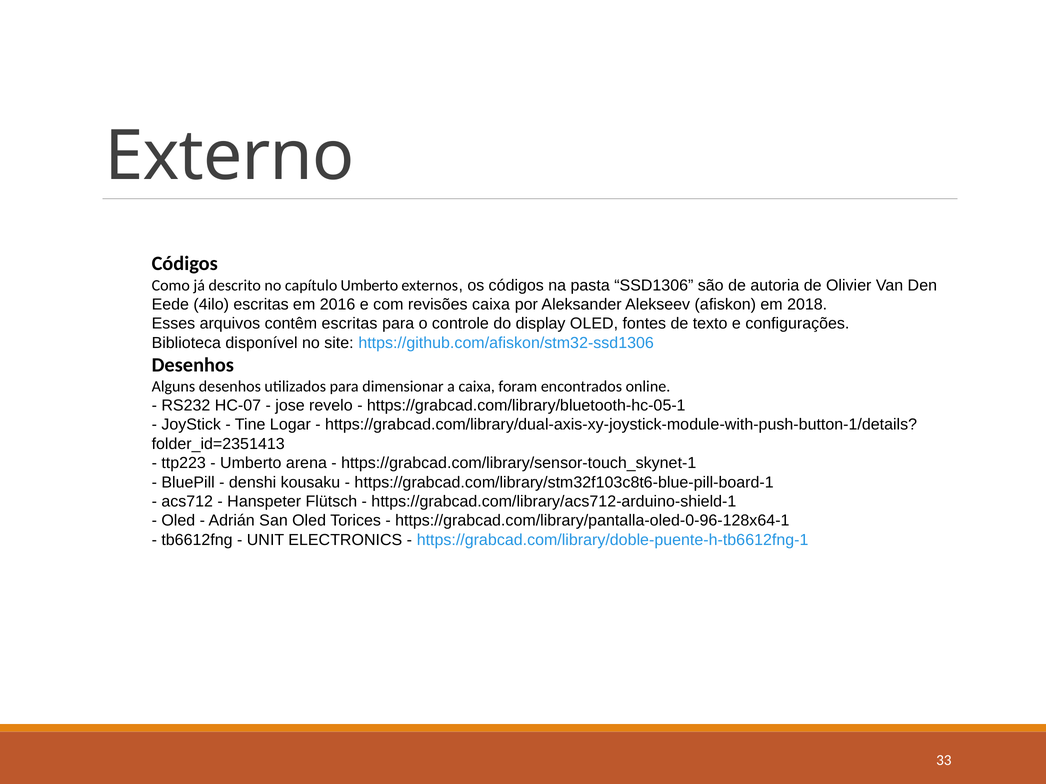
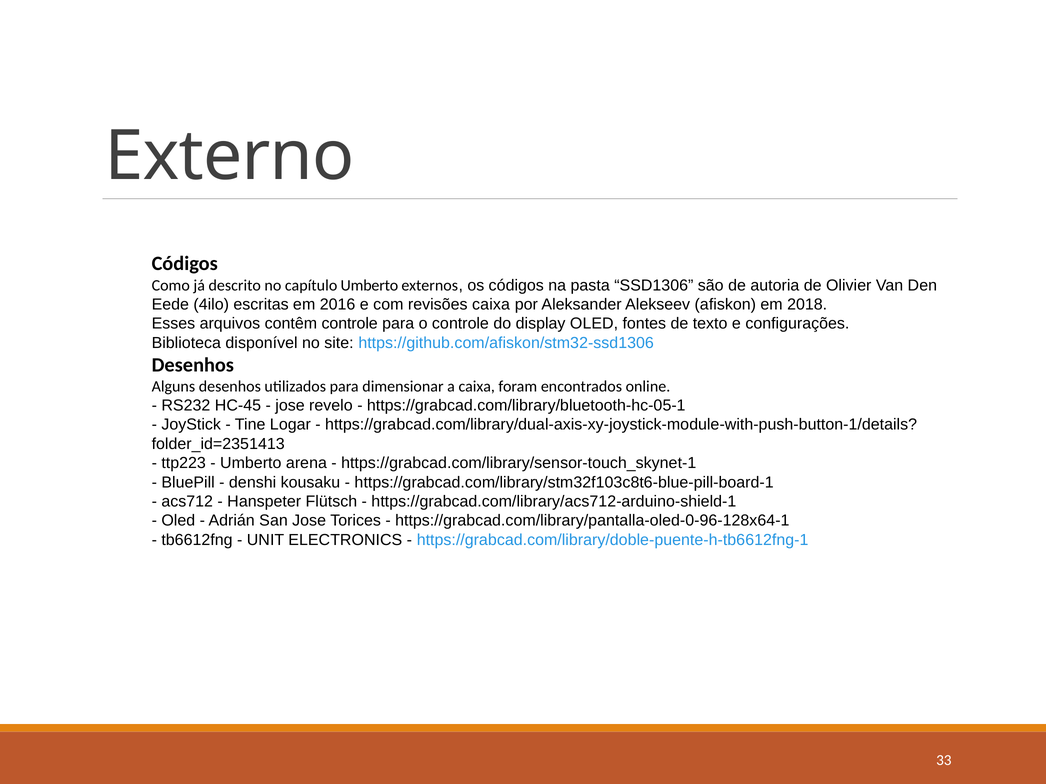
contêm escritas: escritas -> controle
HC-07: HC-07 -> HC-45
San Oled: Oled -> Jose
